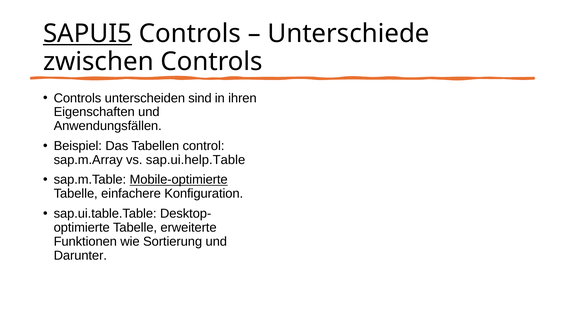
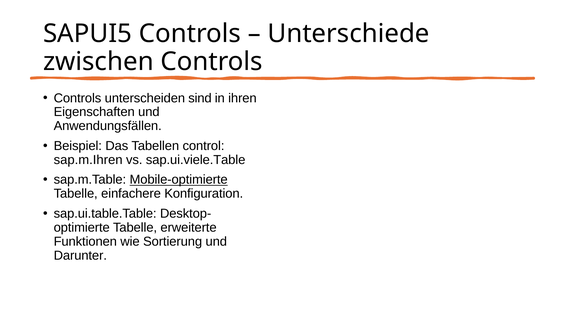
SAPUI5 underline: present -> none
sap.m.Array: sap.m.Array -> sap.m.Ihren
sap.ui.help.Table: sap.ui.help.Table -> sap.ui.viele.Table
